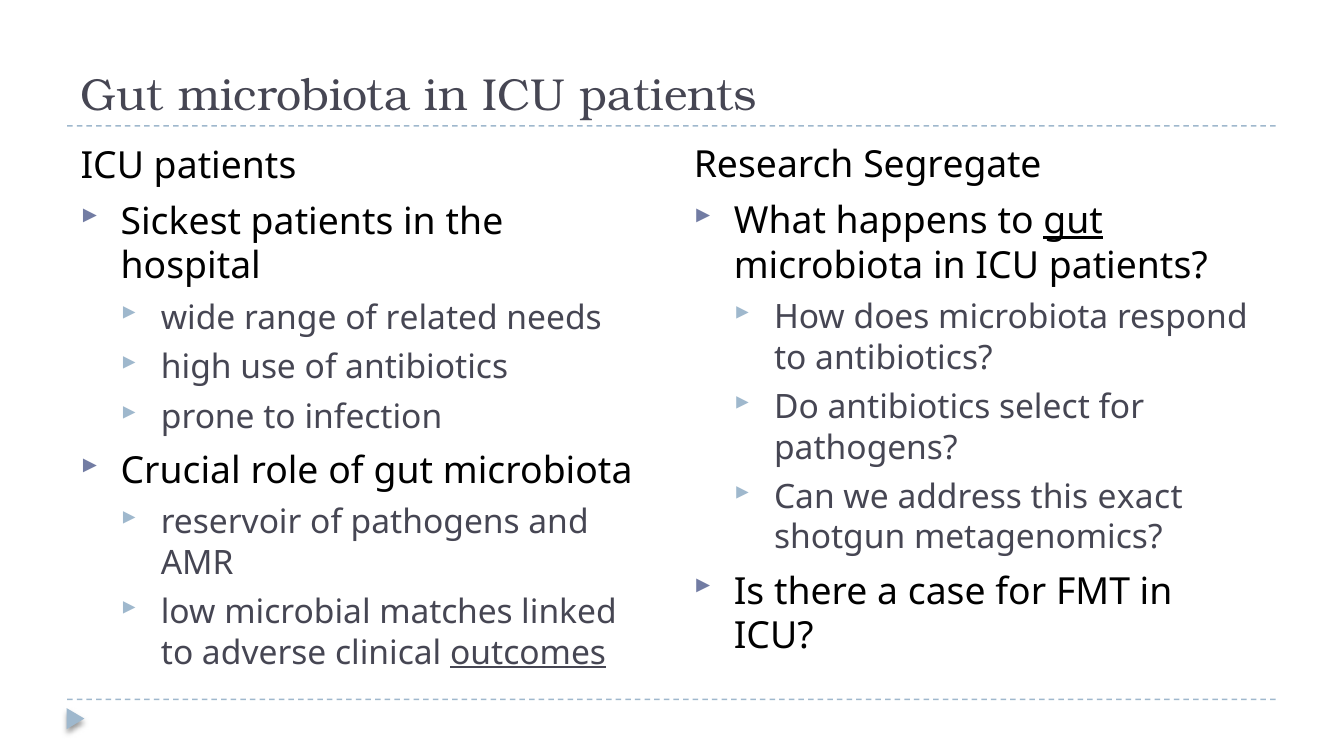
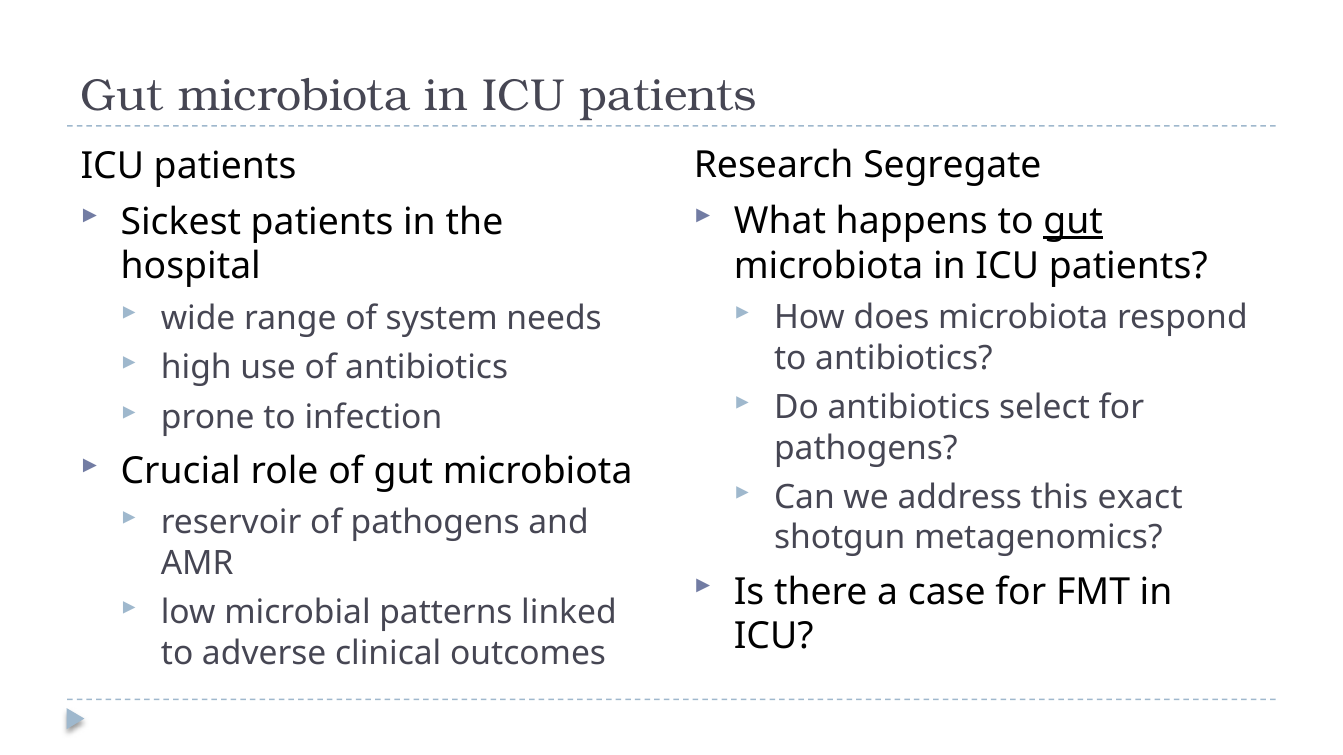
related: related -> system
matches: matches -> patterns
outcomes underline: present -> none
